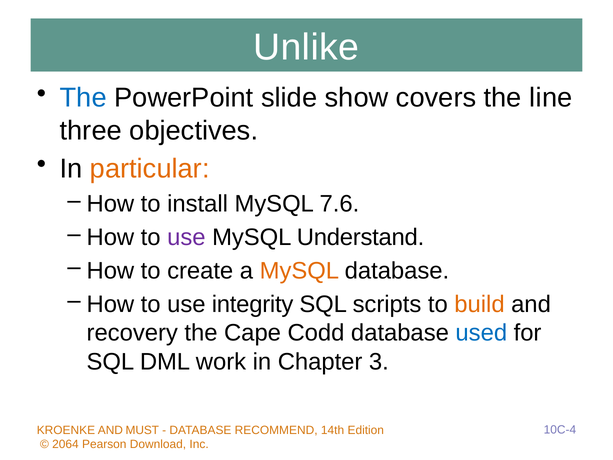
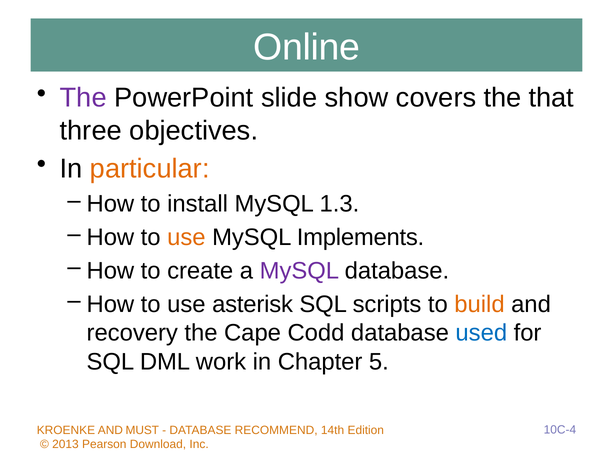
Unlike: Unlike -> Online
The at (83, 98) colour: blue -> purple
line: line -> that
7.6: 7.6 -> 1.3
use at (186, 237) colour: purple -> orange
Understand: Understand -> Implements
MySQL at (299, 271) colour: orange -> purple
integrity: integrity -> asterisk
3: 3 -> 5
2064: 2064 -> 2013
